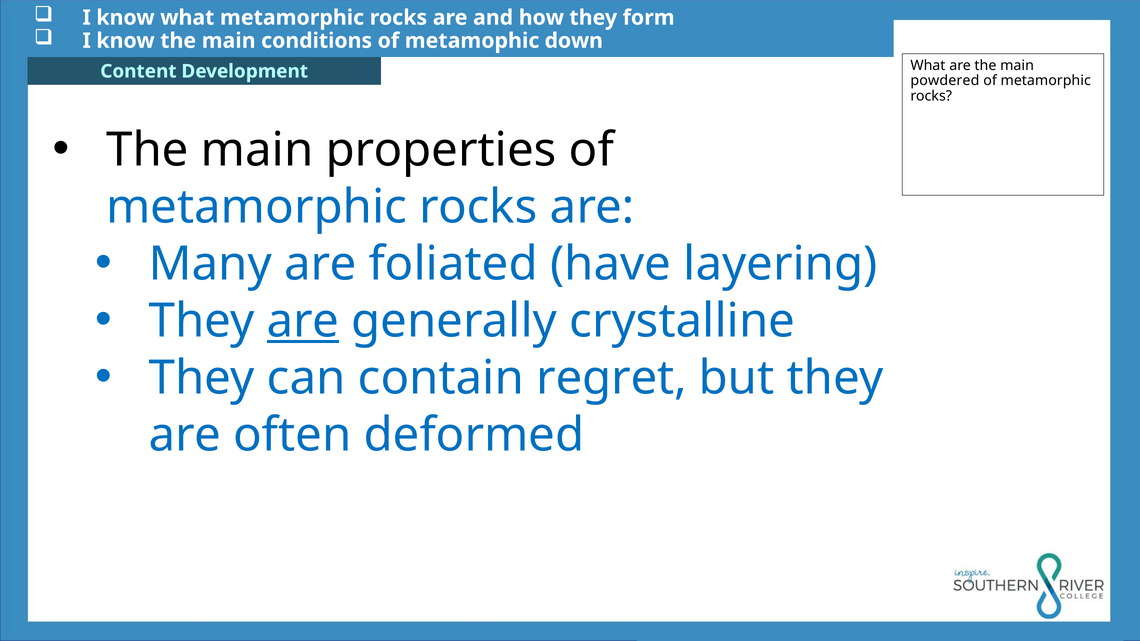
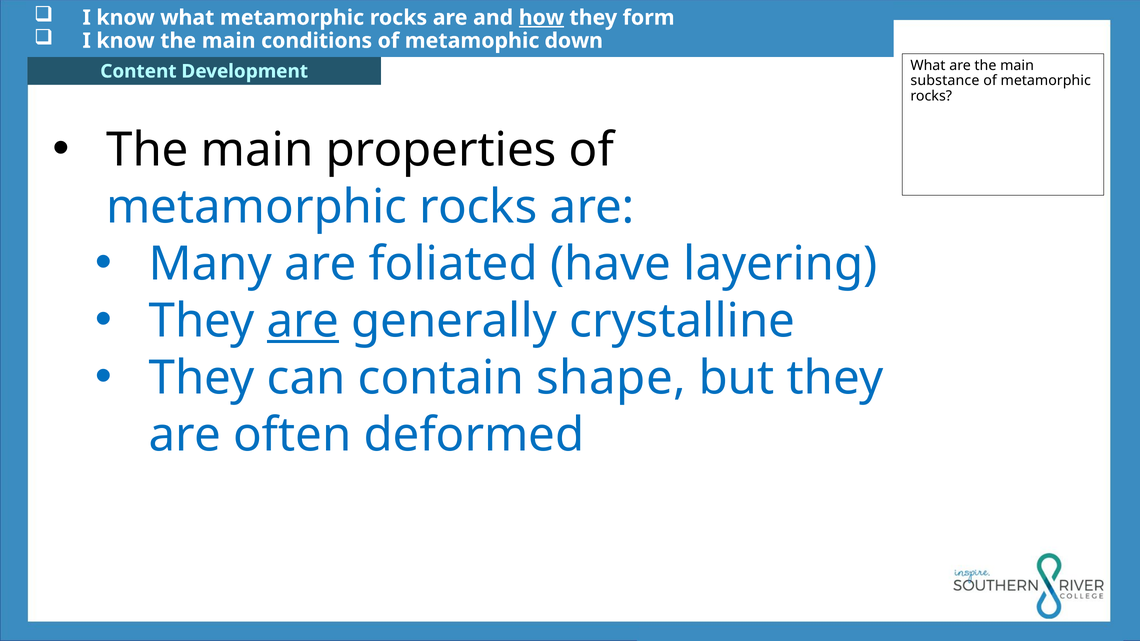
how underline: none -> present
powdered: powdered -> substance
regret: regret -> shape
